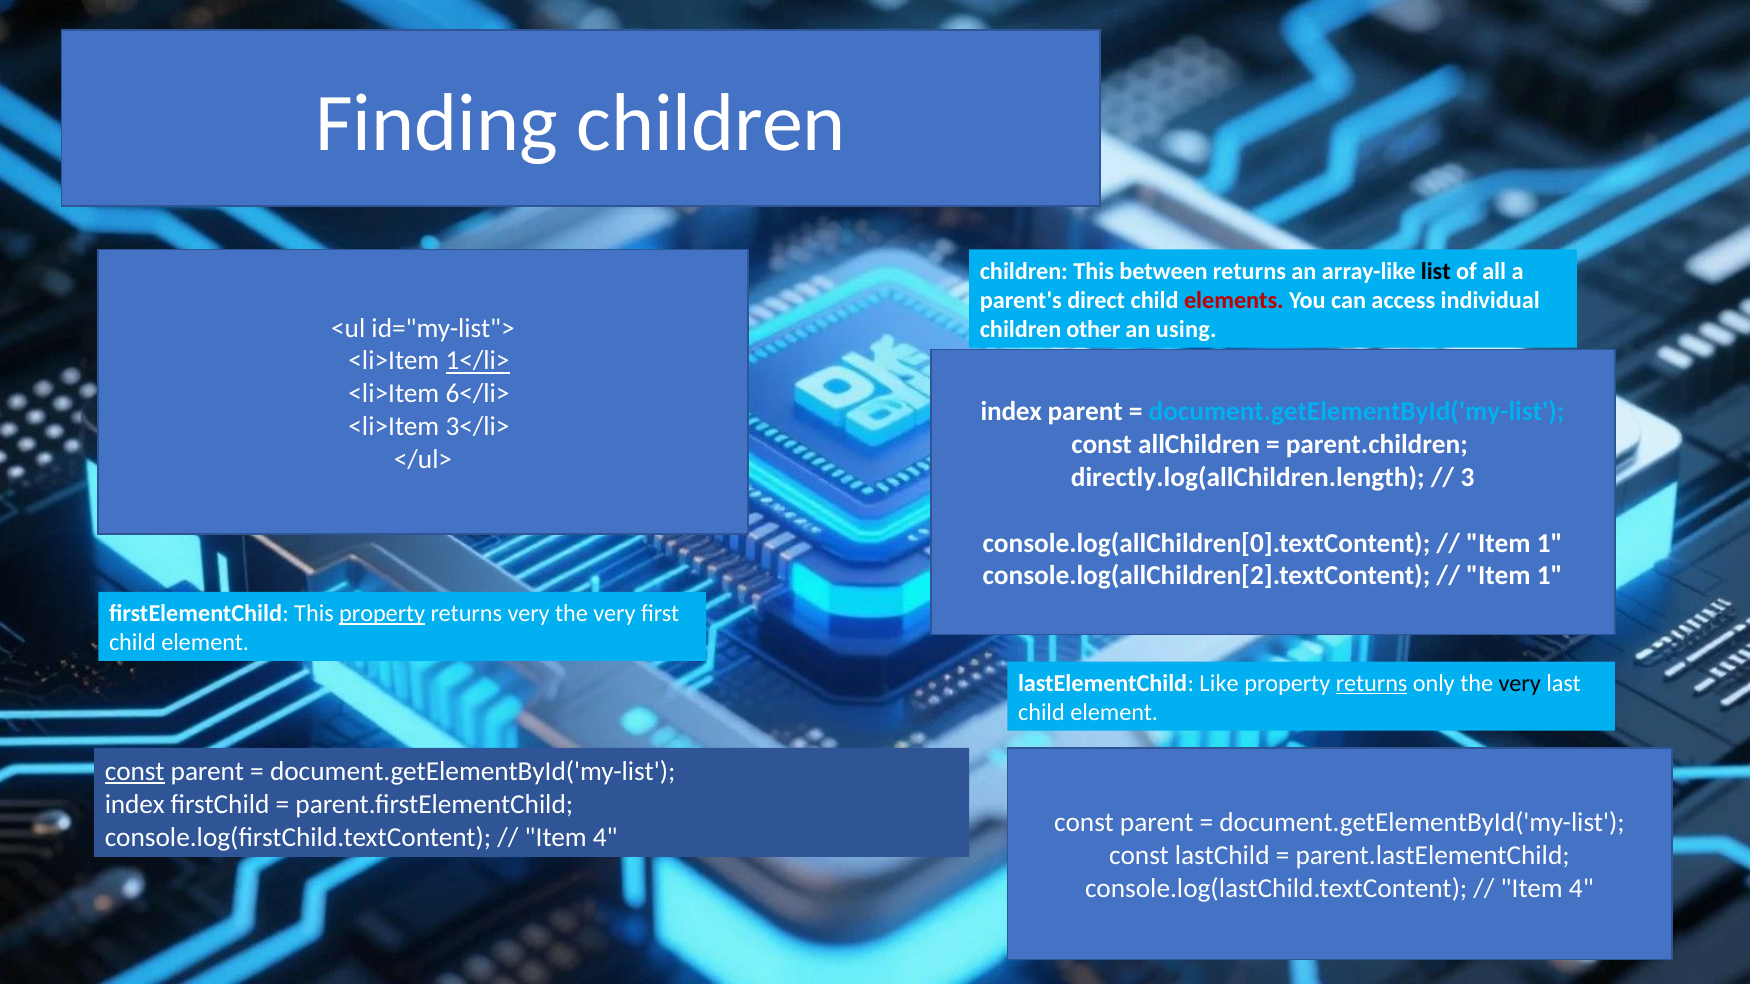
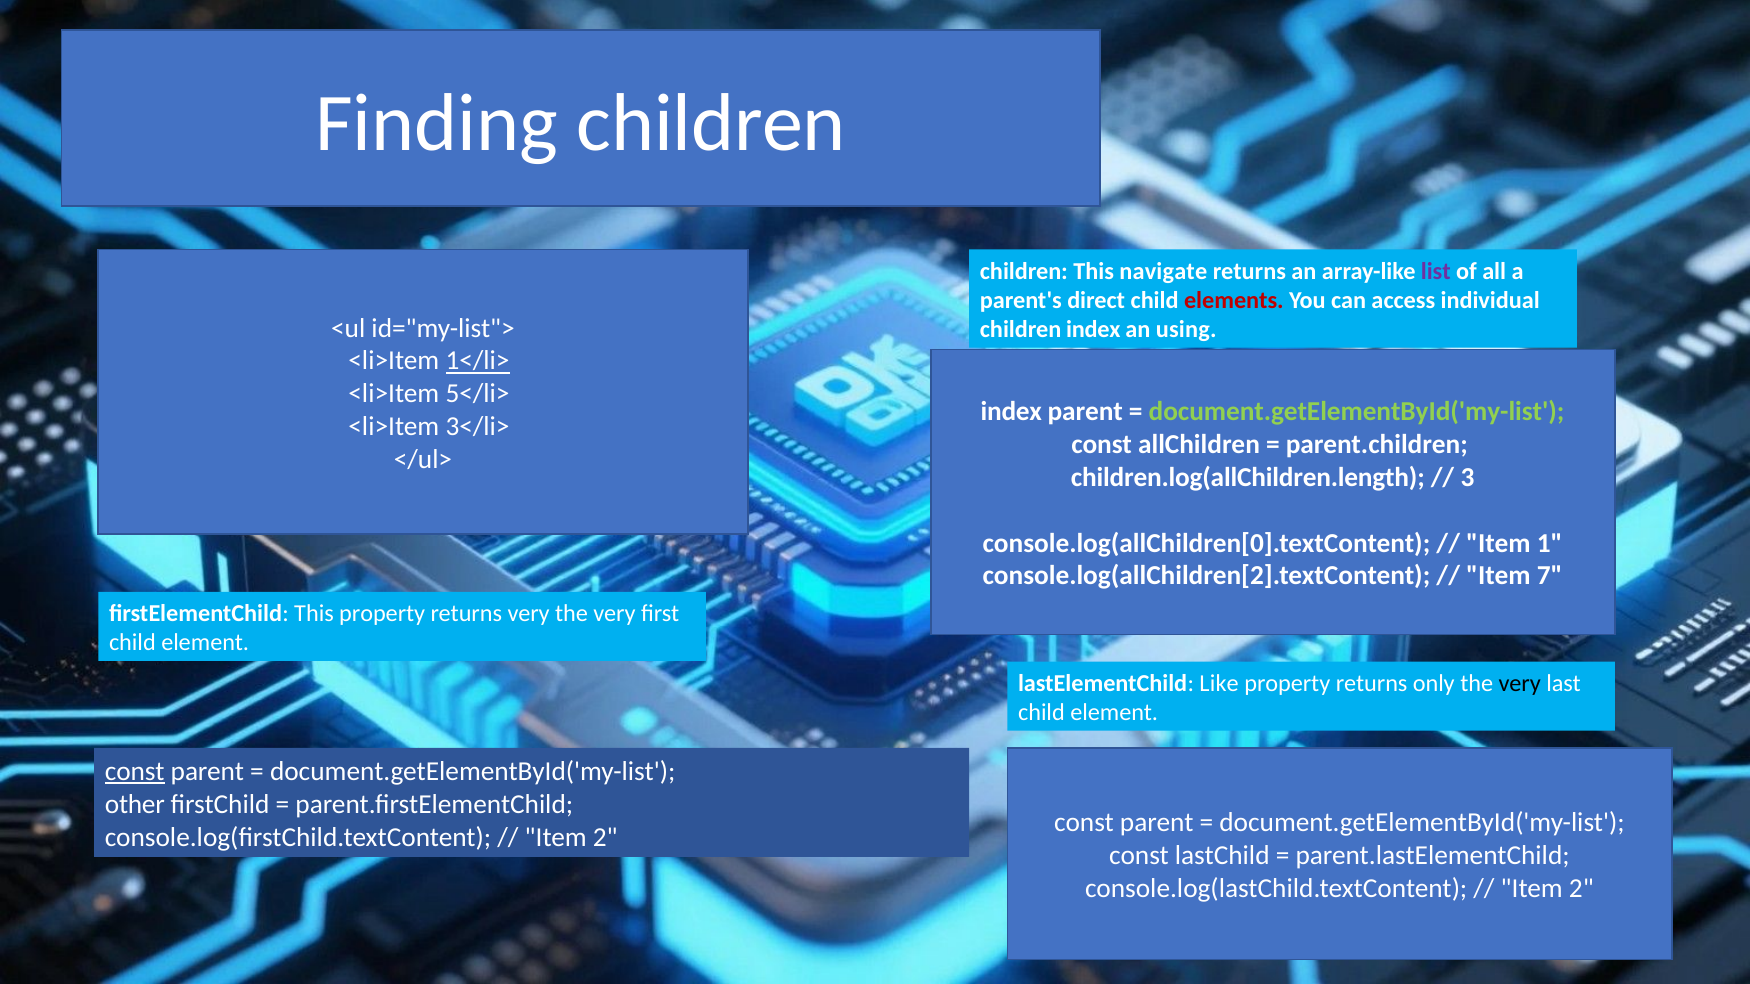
between: between -> navigate
list colour: black -> purple
children other: other -> index
6</li>: 6</li> -> 5</li>
document.getElementById('my-list at (1356, 412) colour: light blue -> light green
directly.log(allChildren.length: directly.log(allChildren.length -> children.log(allChildren.length
1 at (1550, 576): 1 -> 7
property at (382, 614) underline: present -> none
returns at (1372, 684) underline: present -> none
index at (135, 805): index -> other
4 at (605, 837): 4 -> 2
4 at (1581, 889): 4 -> 2
